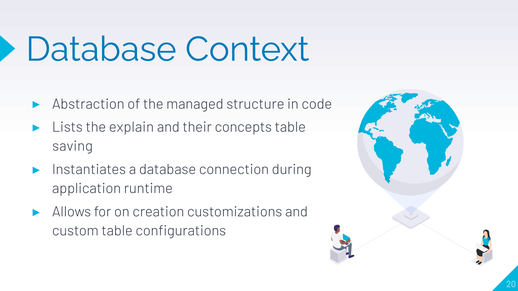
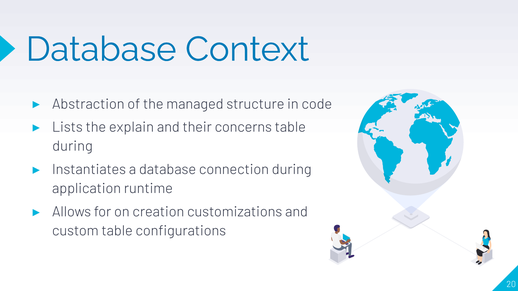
concepts: concepts -> concerns
saving at (73, 146): saving -> during
